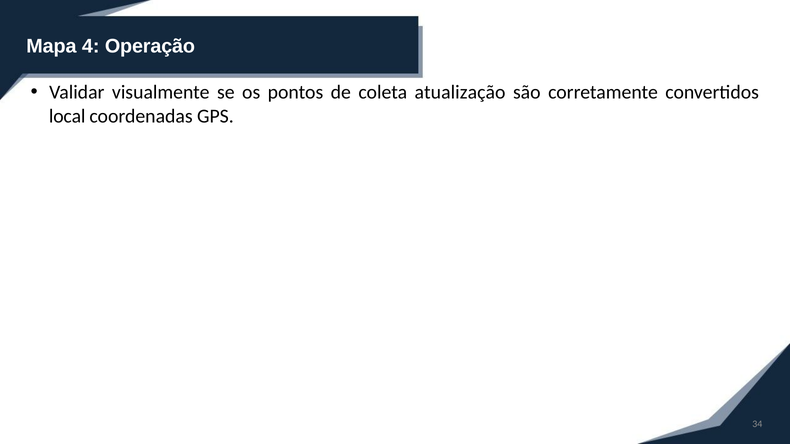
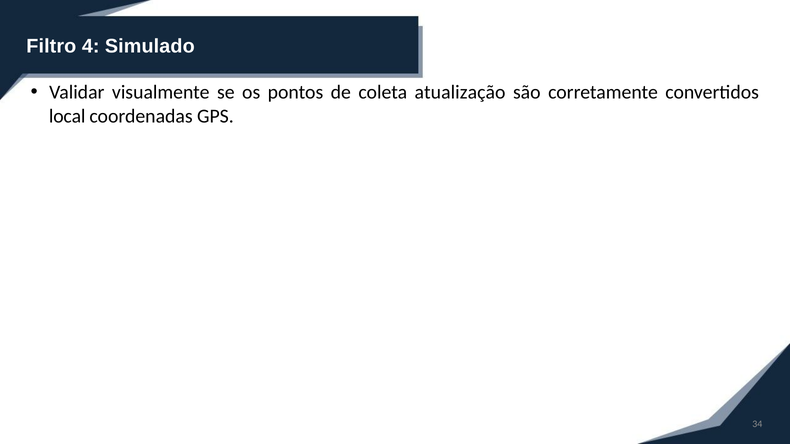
Mapa: Mapa -> Filtro
Operação: Operação -> Simulado
